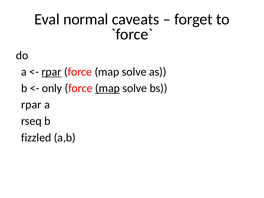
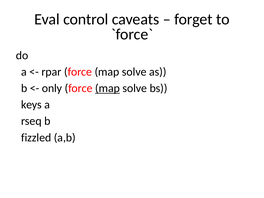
normal: normal -> control
rpar at (51, 72) underline: present -> none
rpar at (31, 105): rpar -> keys
